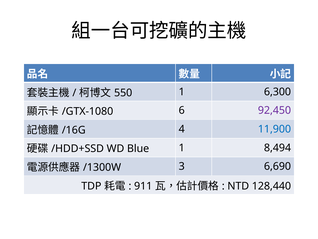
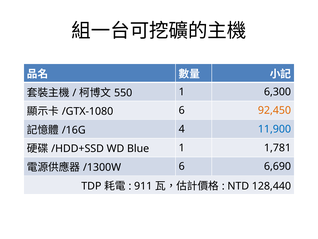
92,450 colour: purple -> orange
8,494: 8,494 -> 1,781
3 at (182, 166): 3 -> 6
